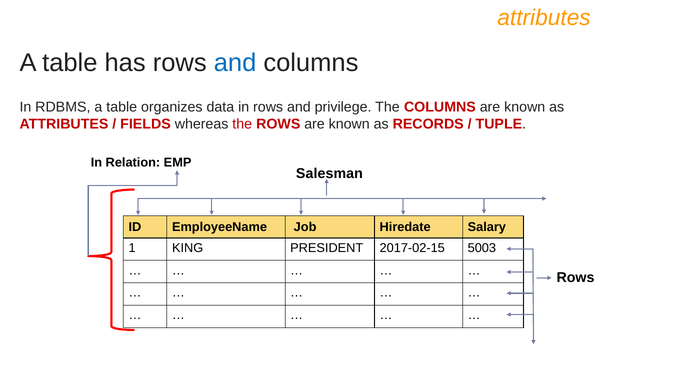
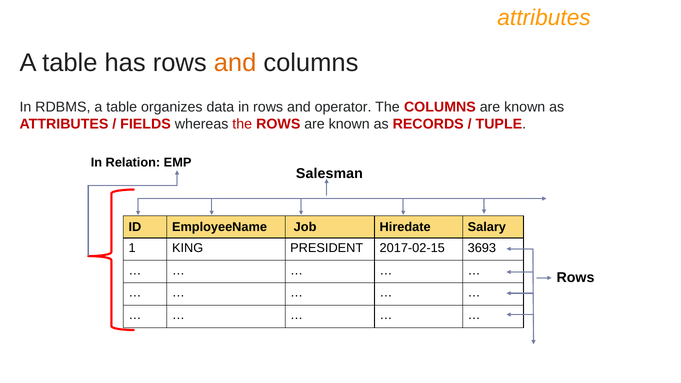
and at (235, 63) colour: blue -> orange
privilege: privilege -> operator
5003: 5003 -> 3693
